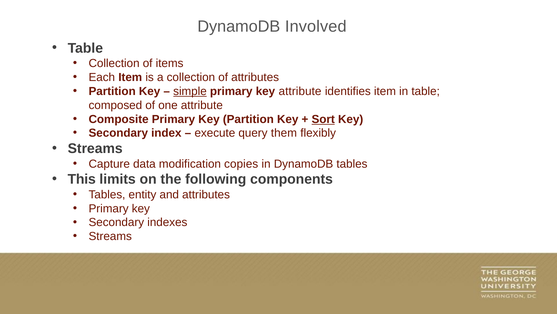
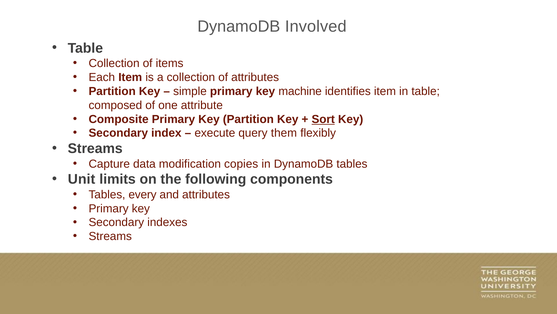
simple underline: present -> none
key attribute: attribute -> machine
This: This -> Unit
entity: entity -> every
